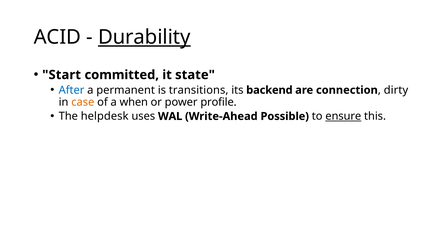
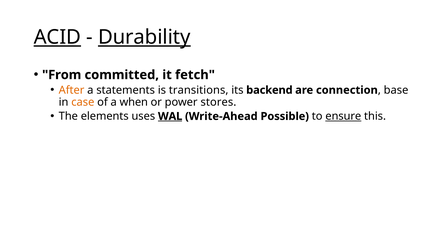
ACID underline: none -> present
Start: Start -> From
state: state -> fetch
After colour: blue -> orange
permanent: permanent -> statements
dirty: dirty -> base
profile: profile -> stores
helpdesk: helpdesk -> elements
WAL underline: none -> present
